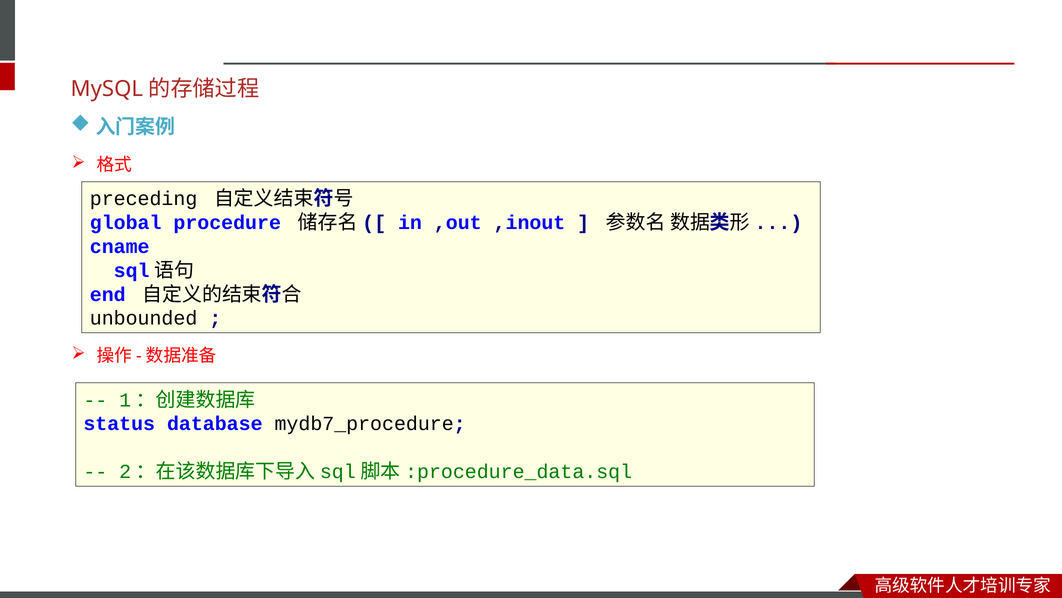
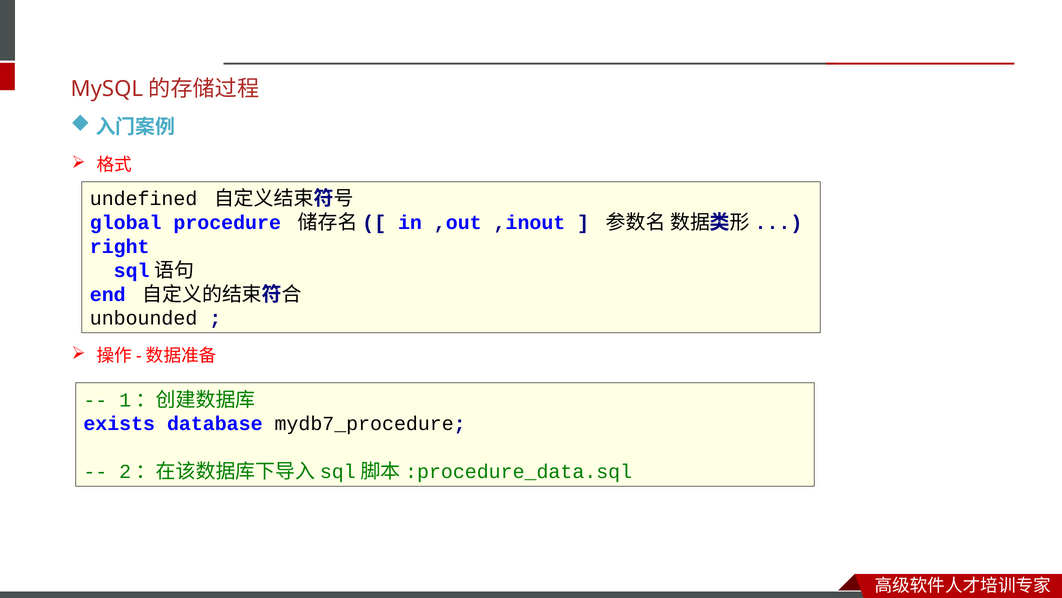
preceding: preceding -> undefined
cname: cname -> right
status: status -> exists
